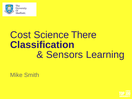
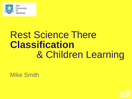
Cost: Cost -> Rest
Sensors: Sensors -> Children
